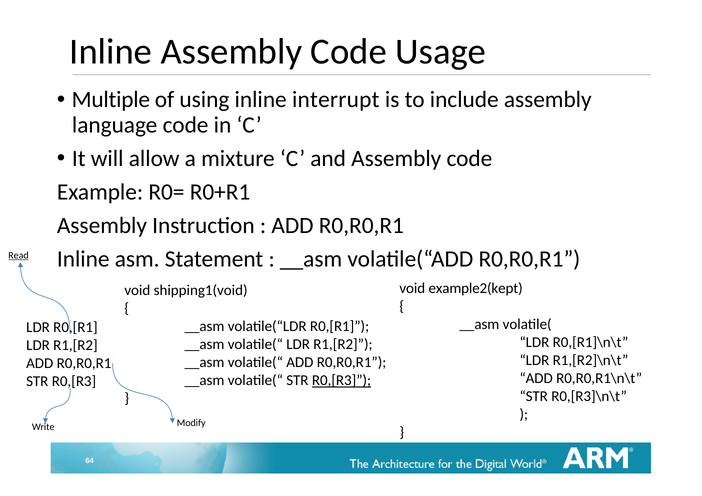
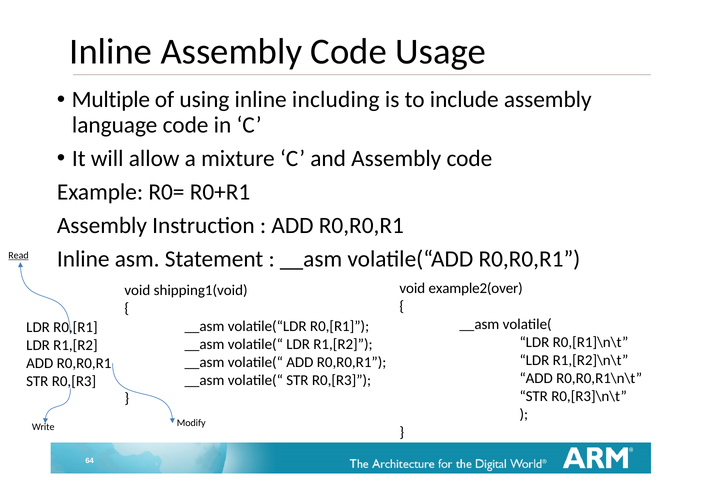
interrupt: interrupt -> including
example2(kept: example2(kept -> example2(over
R0,[R3 at (342, 380) underline: present -> none
